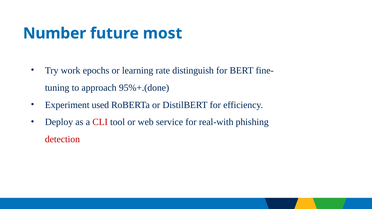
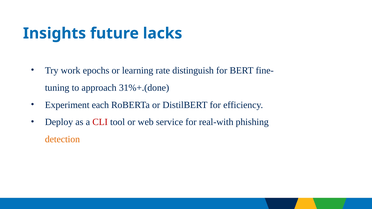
Number: Number -> Insights
most: most -> lacks
95%+.(done: 95%+.(done -> 31%+.(done
used: used -> each
detection colour: red -> orange
